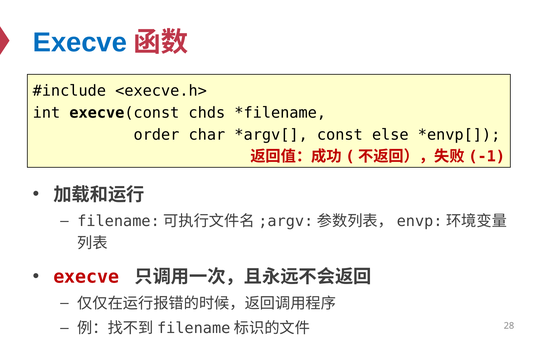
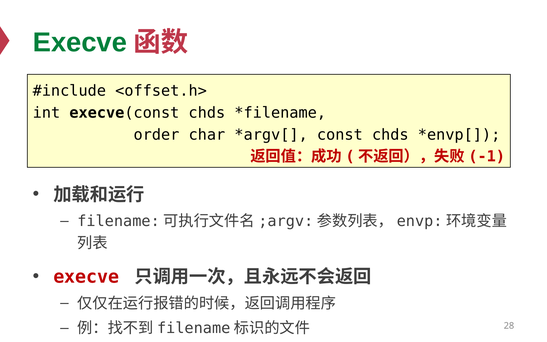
Execve at (80, 43) colour: blue -> green
<execve.h>: <execve.h> -> <offset.h>
const else: else -> chds
